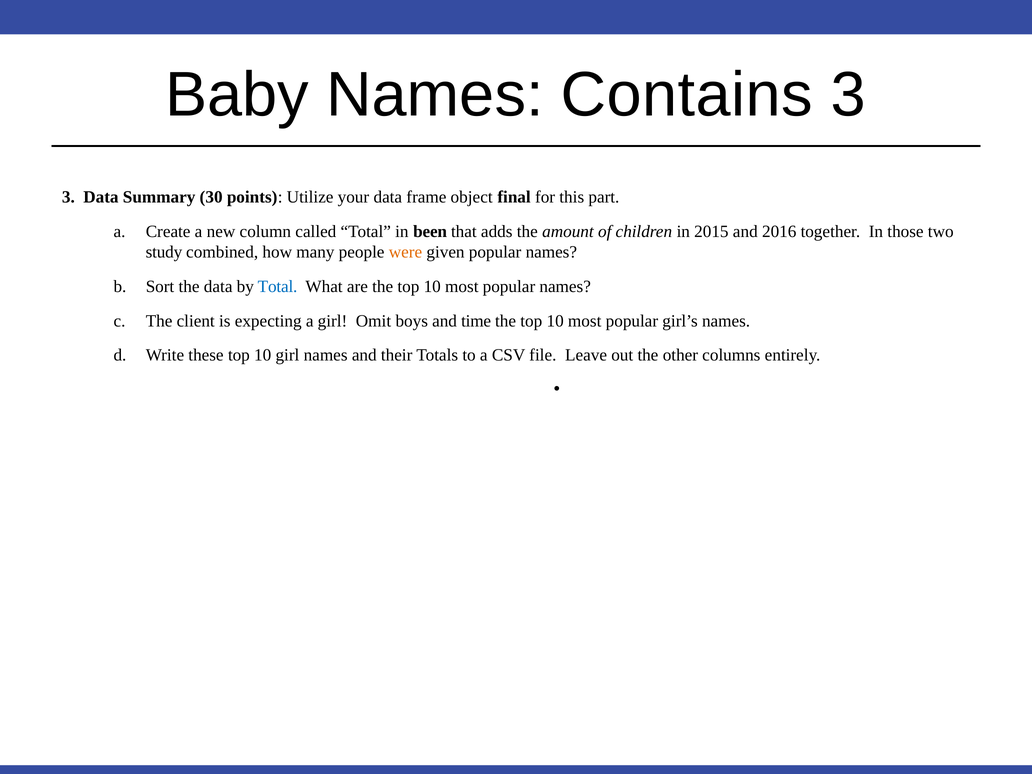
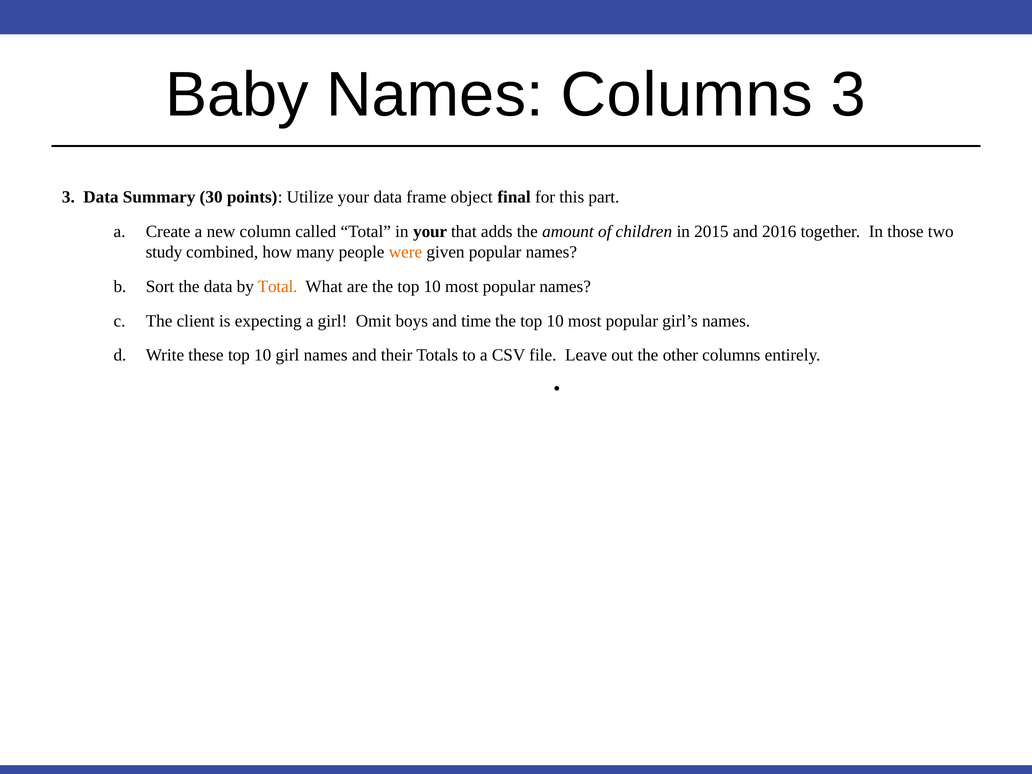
Names Contains: Contains -> Columns
in been: been -> your
Total at (278, 287) colour: blue -> orange
